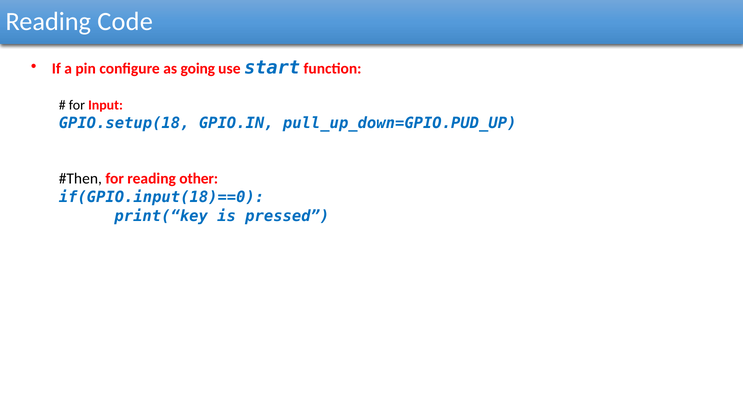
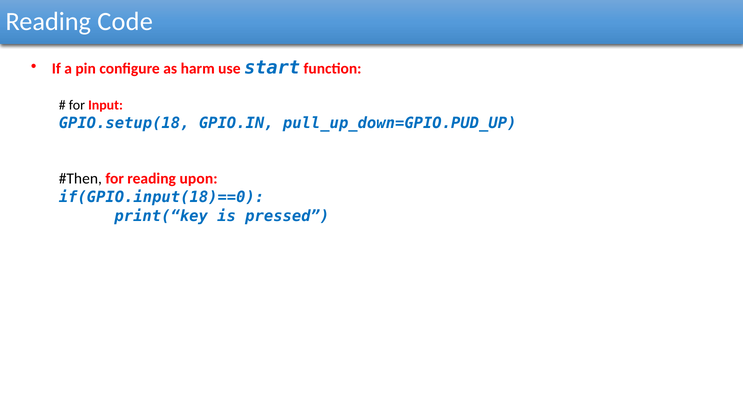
going: going -> harm
other: other -> upon
